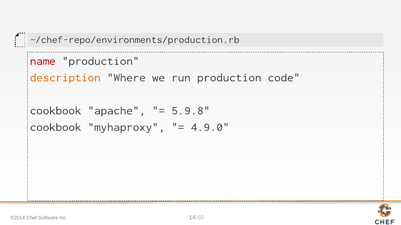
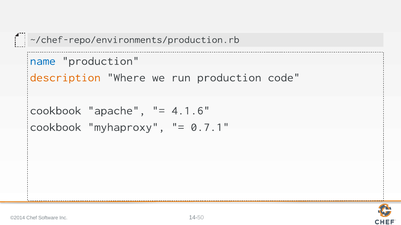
name colour: red -> blue
5.9.8: 5.9.8 -> 4.1.6
4.9.0: 4.9.0 -> 0.7.1
